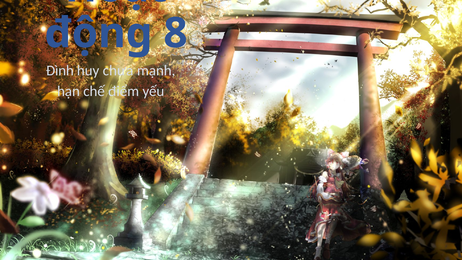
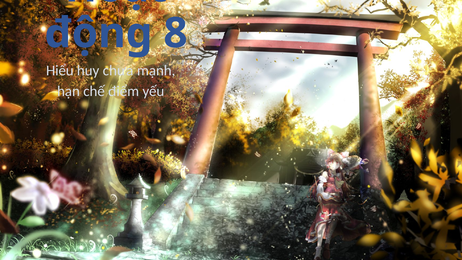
Đình: Đình -> Hiểu
